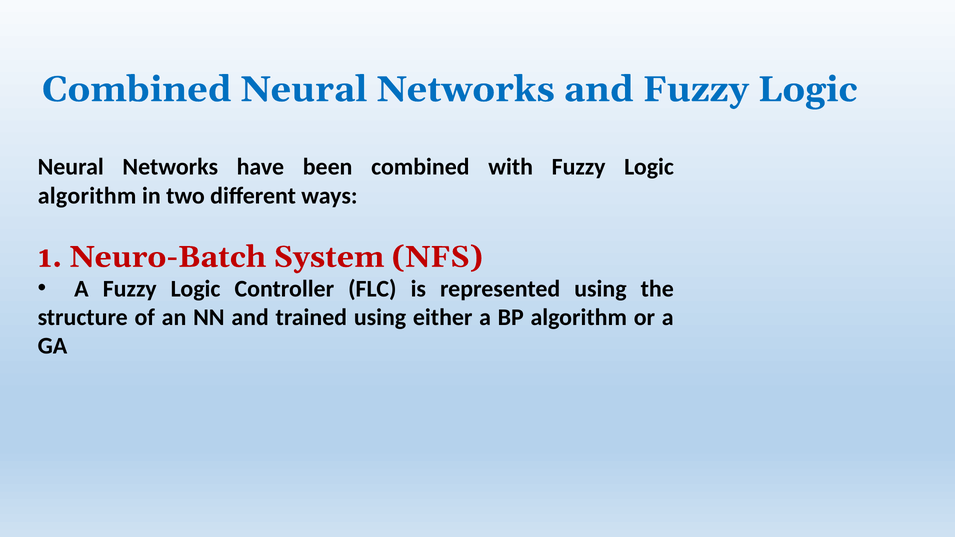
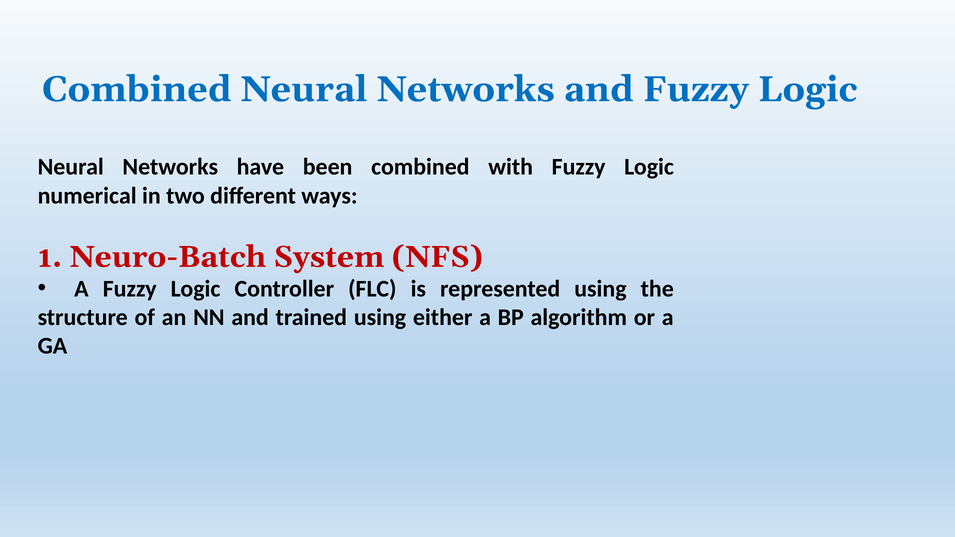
algorithm at (87, 196): algorithm -> numerical
